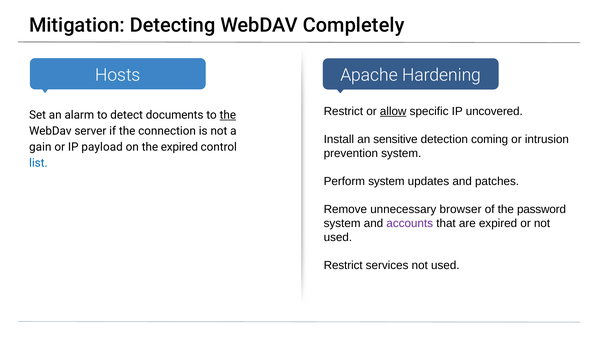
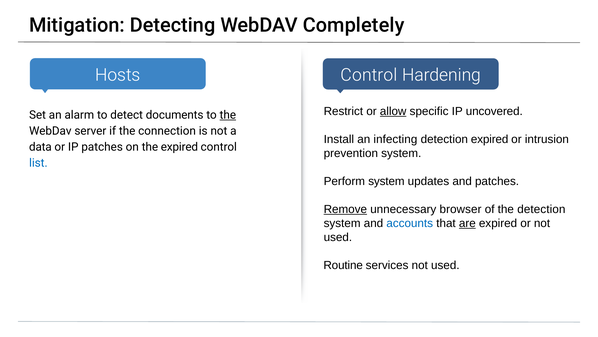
Apache at (369, 75): Apache -> Control
sensitive: sensitive -> infecting
detection coming: coming -> expired
gain: gain -> data
IP payload: payload -> patches
Remove underline: none -> present
the password: password -> detection
accounts colour: purple -> blue
are underline: none -> present
Restrict at (343, 265): Restrict -> Routine
